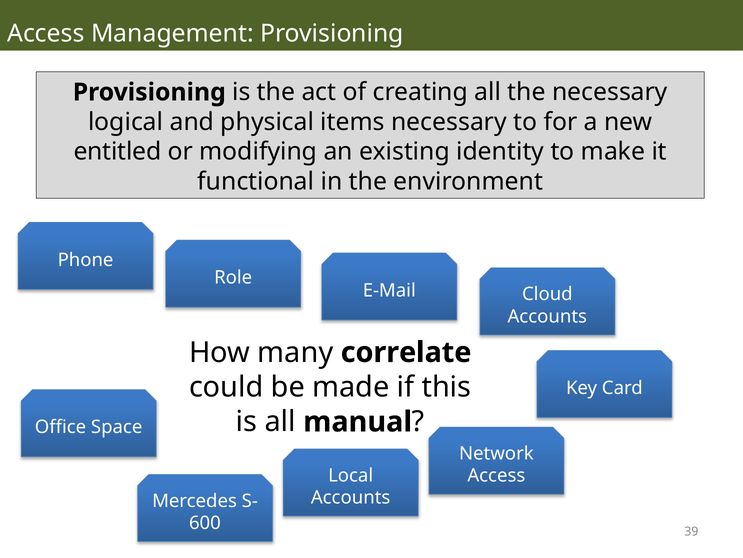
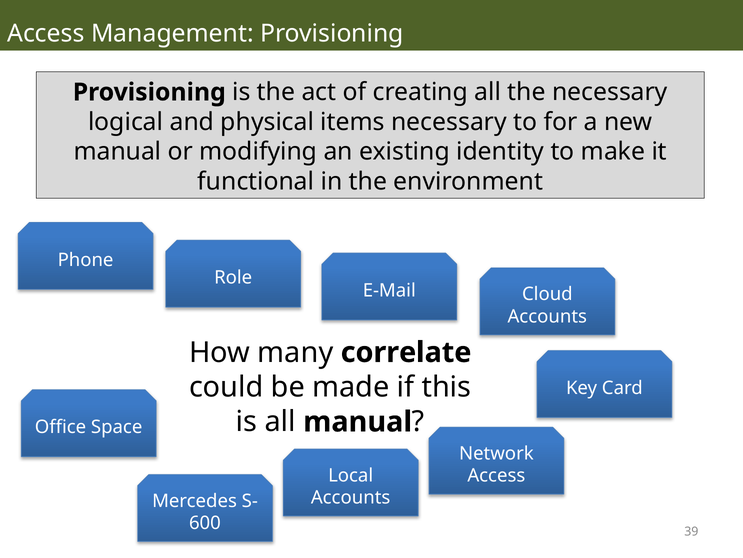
entitled at (118, 152): entitled -> manual
